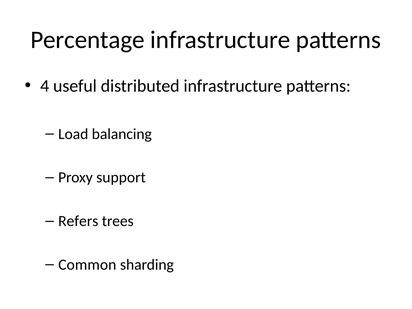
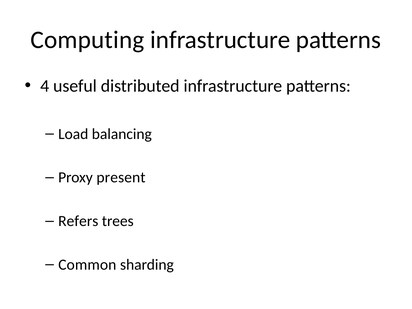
Percentage: Percentage -> Computing
support: support -> present
